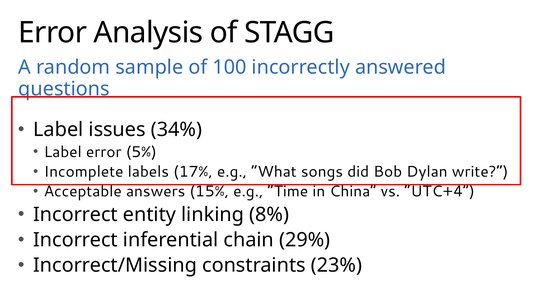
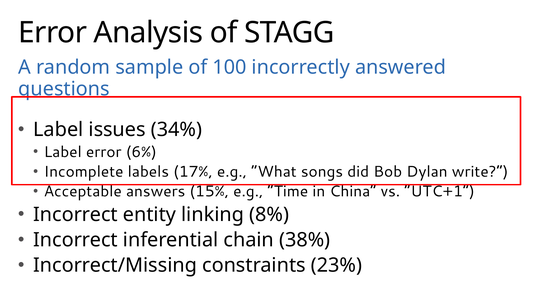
5%: 5% -> 6%
UTC+4: UTC+4 -> UTC+1
29%: 29% -> 38%
